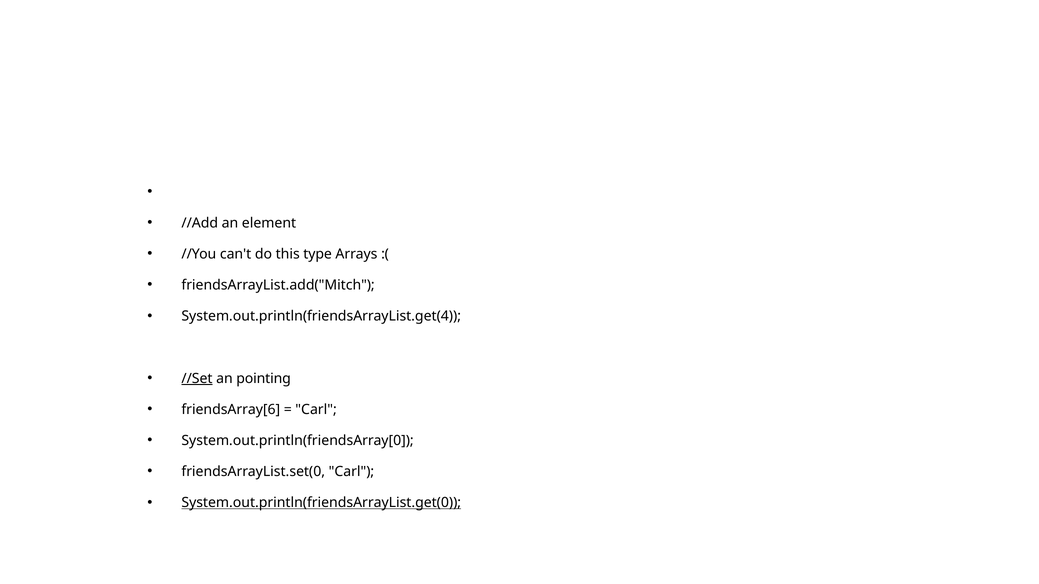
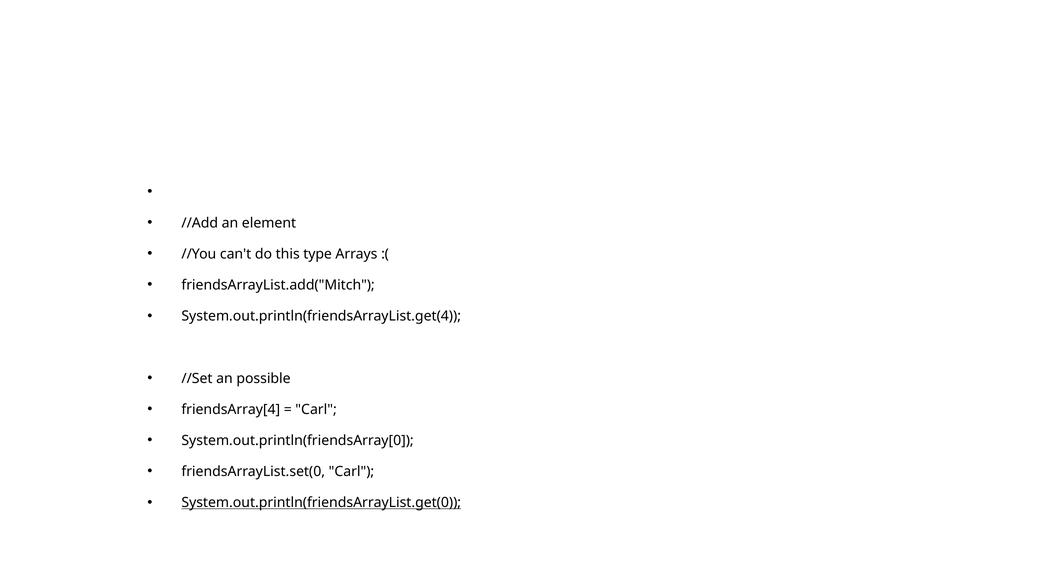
//Set underline: present -> none
pointing: pointing -> possible
friendsArray[6: friendsArray[6 -> friendsArray[4
